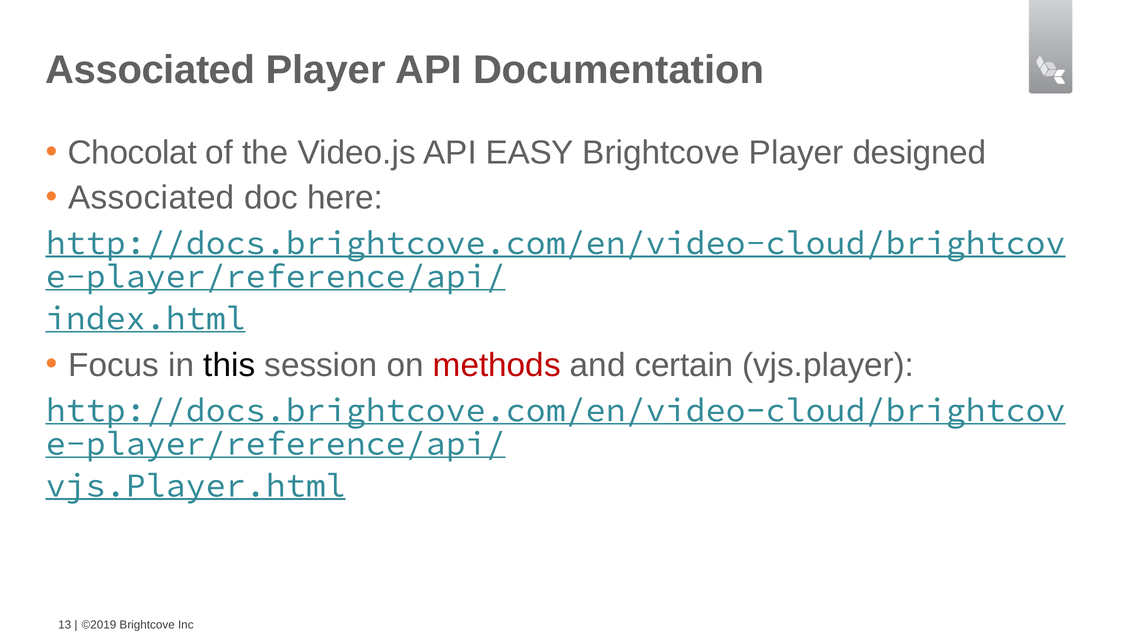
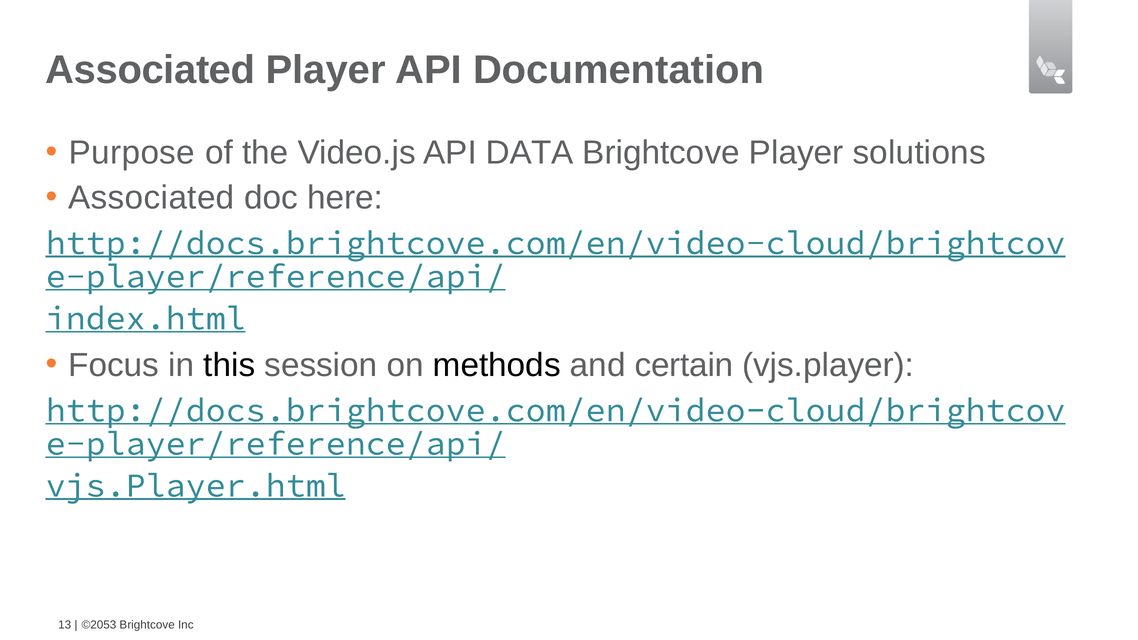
Chocolat: Chocolat -> Purpose
EASY: EASY -> DATA
designed: designed -> solutions
methods colour: red -> black
©2019: ©2019 -> ©2053
